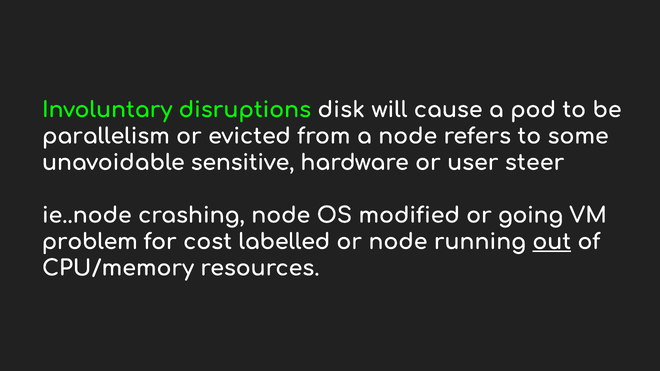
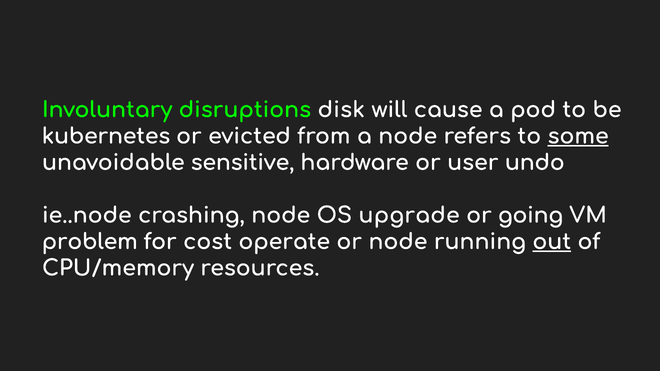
parallelism: parallelism -> kubernetes
some underline: none -> present
steer: steer -> undo
modified: modified -> upgrade
labelled: labelled -> operate
